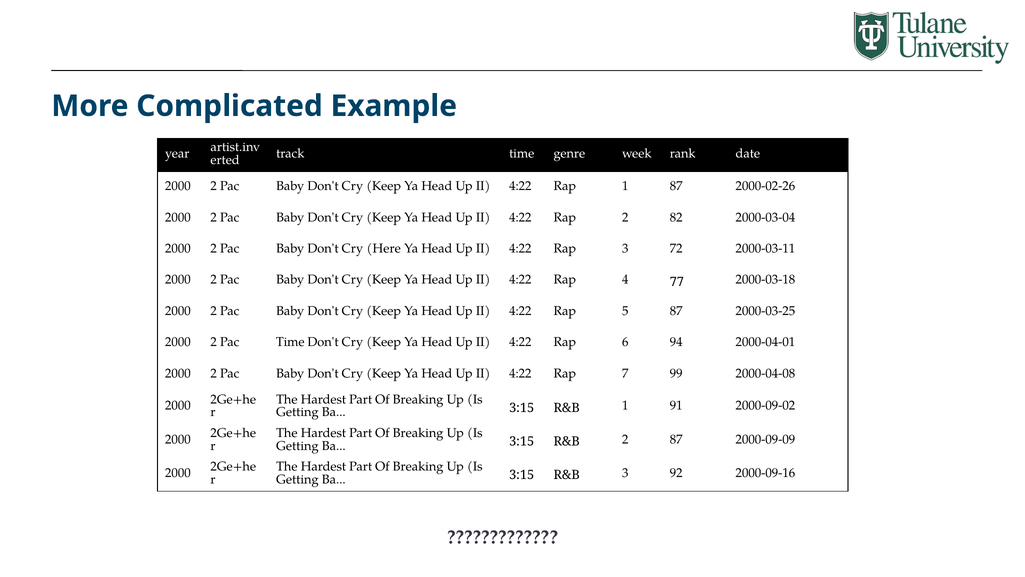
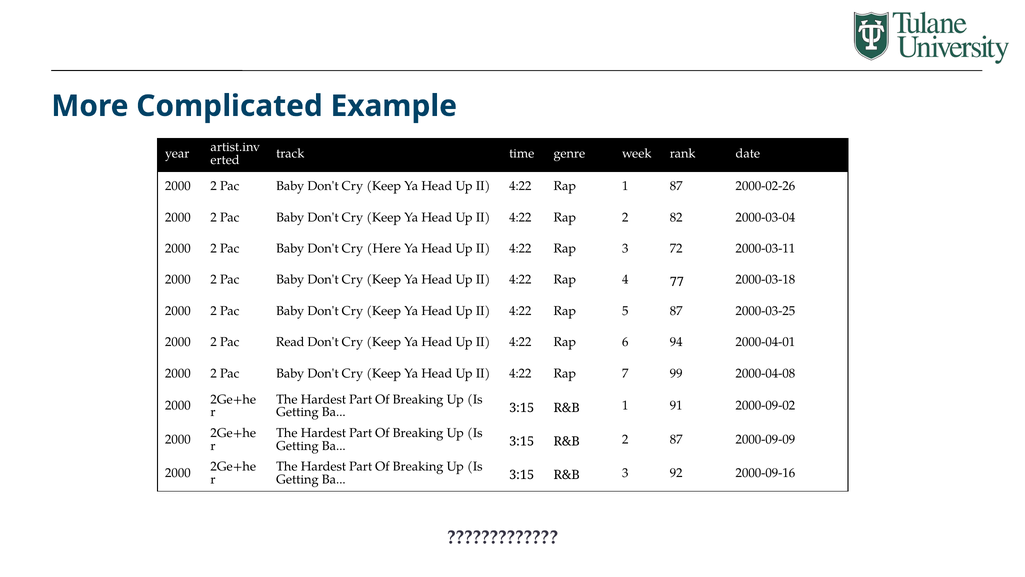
Pac Time: Time -> Read
